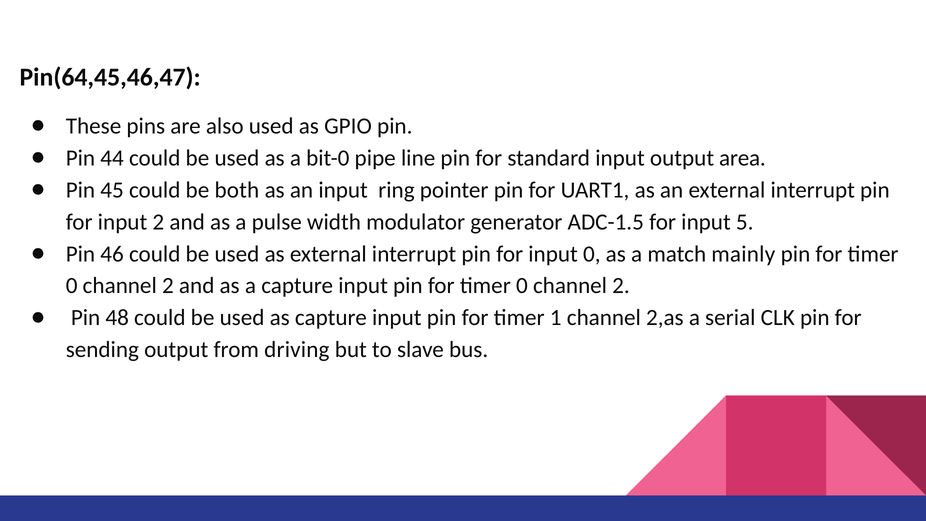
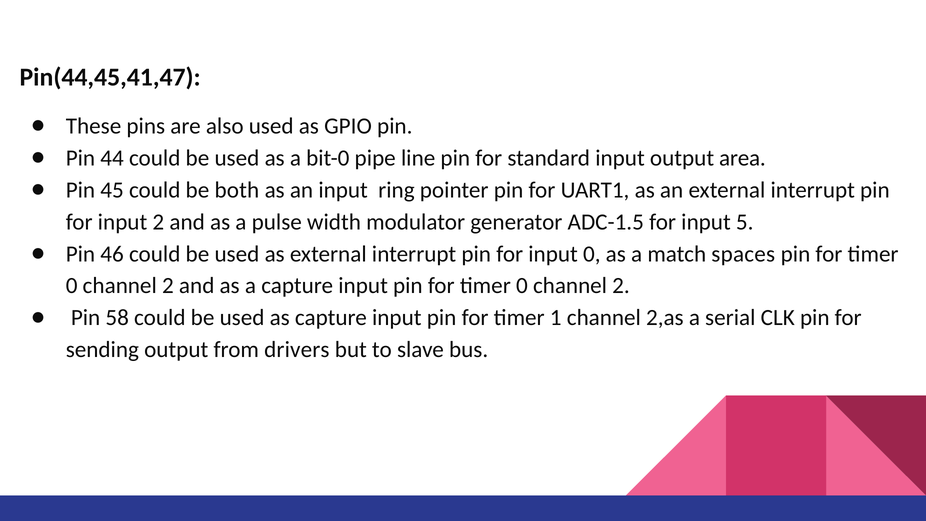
Pin(64,45,46,47: Pin(64,45,46,47 -> Pin(44,45,41,47
mainly: mainly -> spaces
48: 48 -> 58
driving: driving -> drivers
